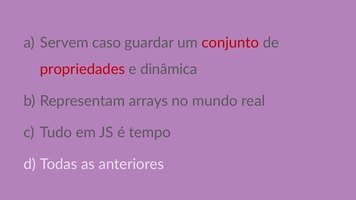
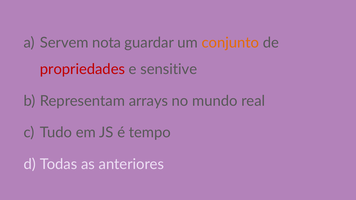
caso: caso -> nota
conjunto colour: red -> orange
dinâmica: dinâmica -> sensitive
